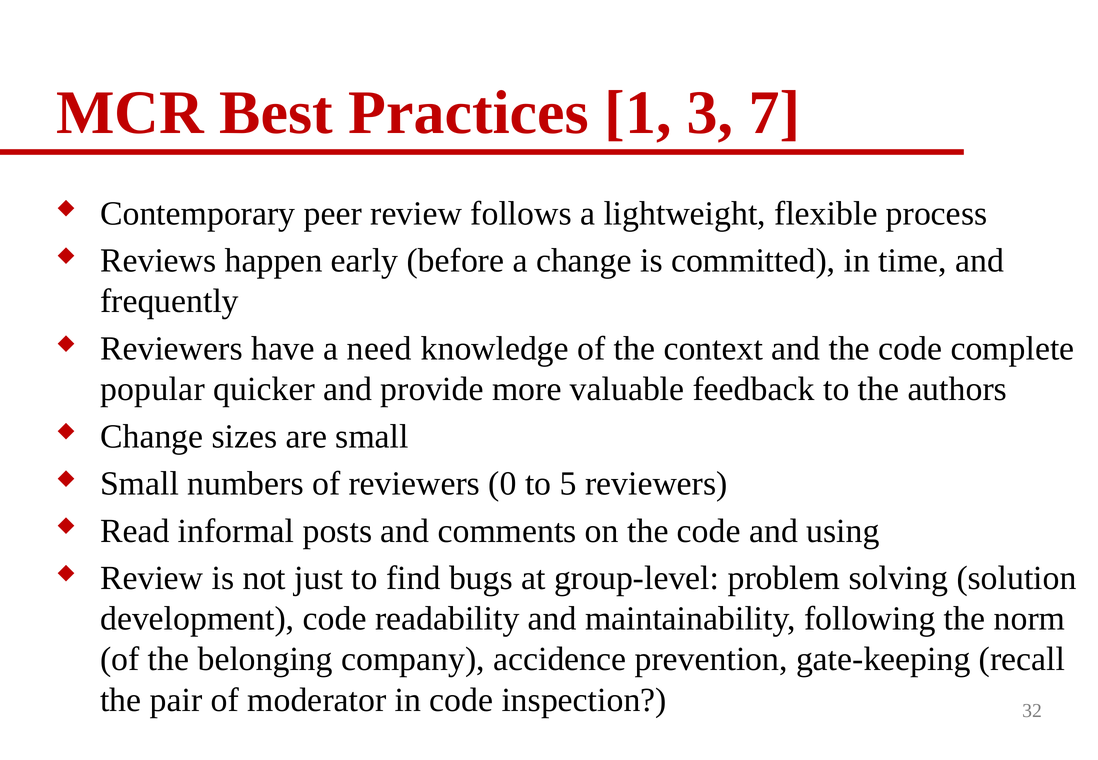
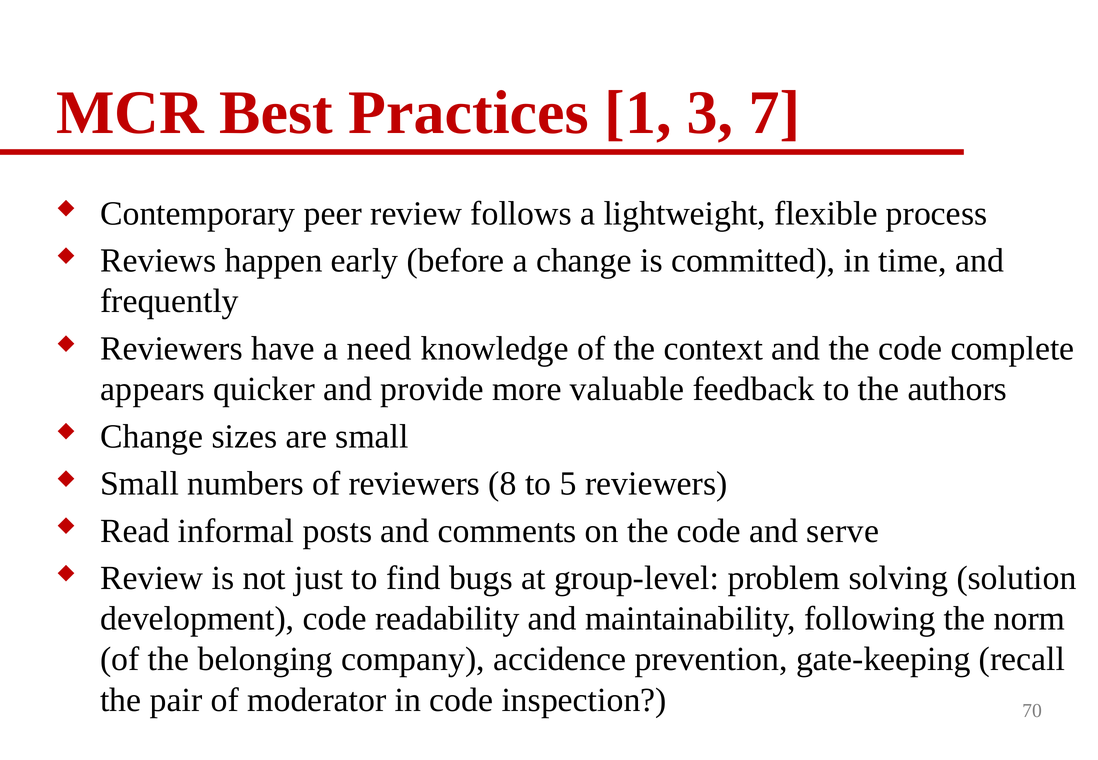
popular: popular -> appears
0: 0 -> 8
using: using -> serve
32: 32 -> 70
